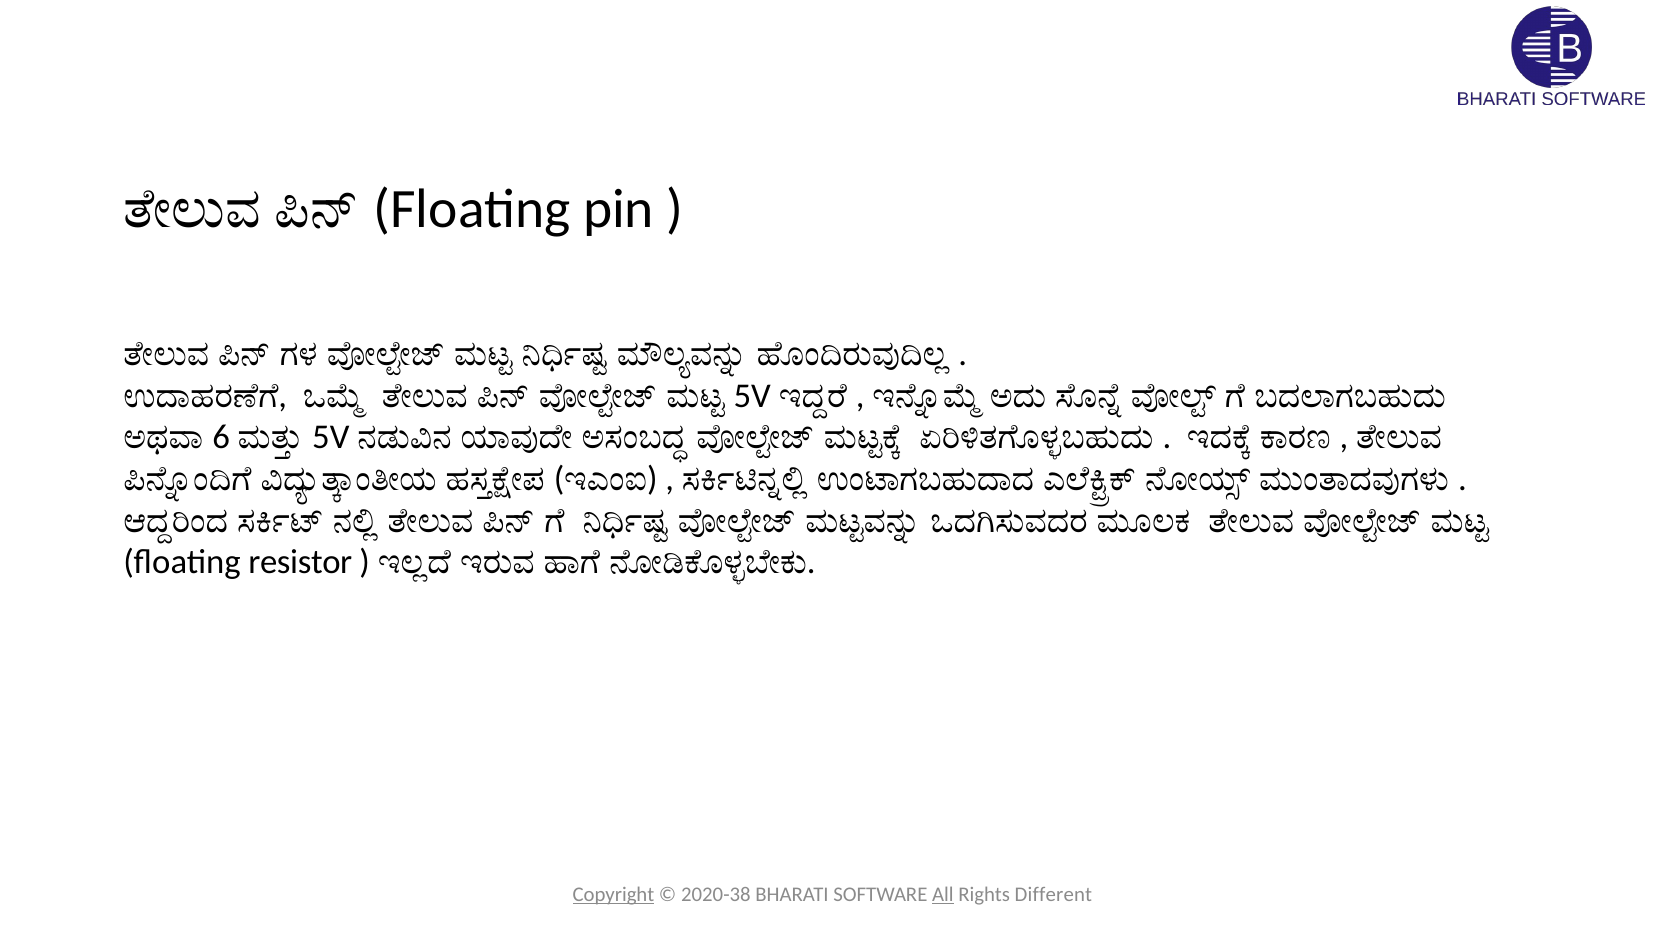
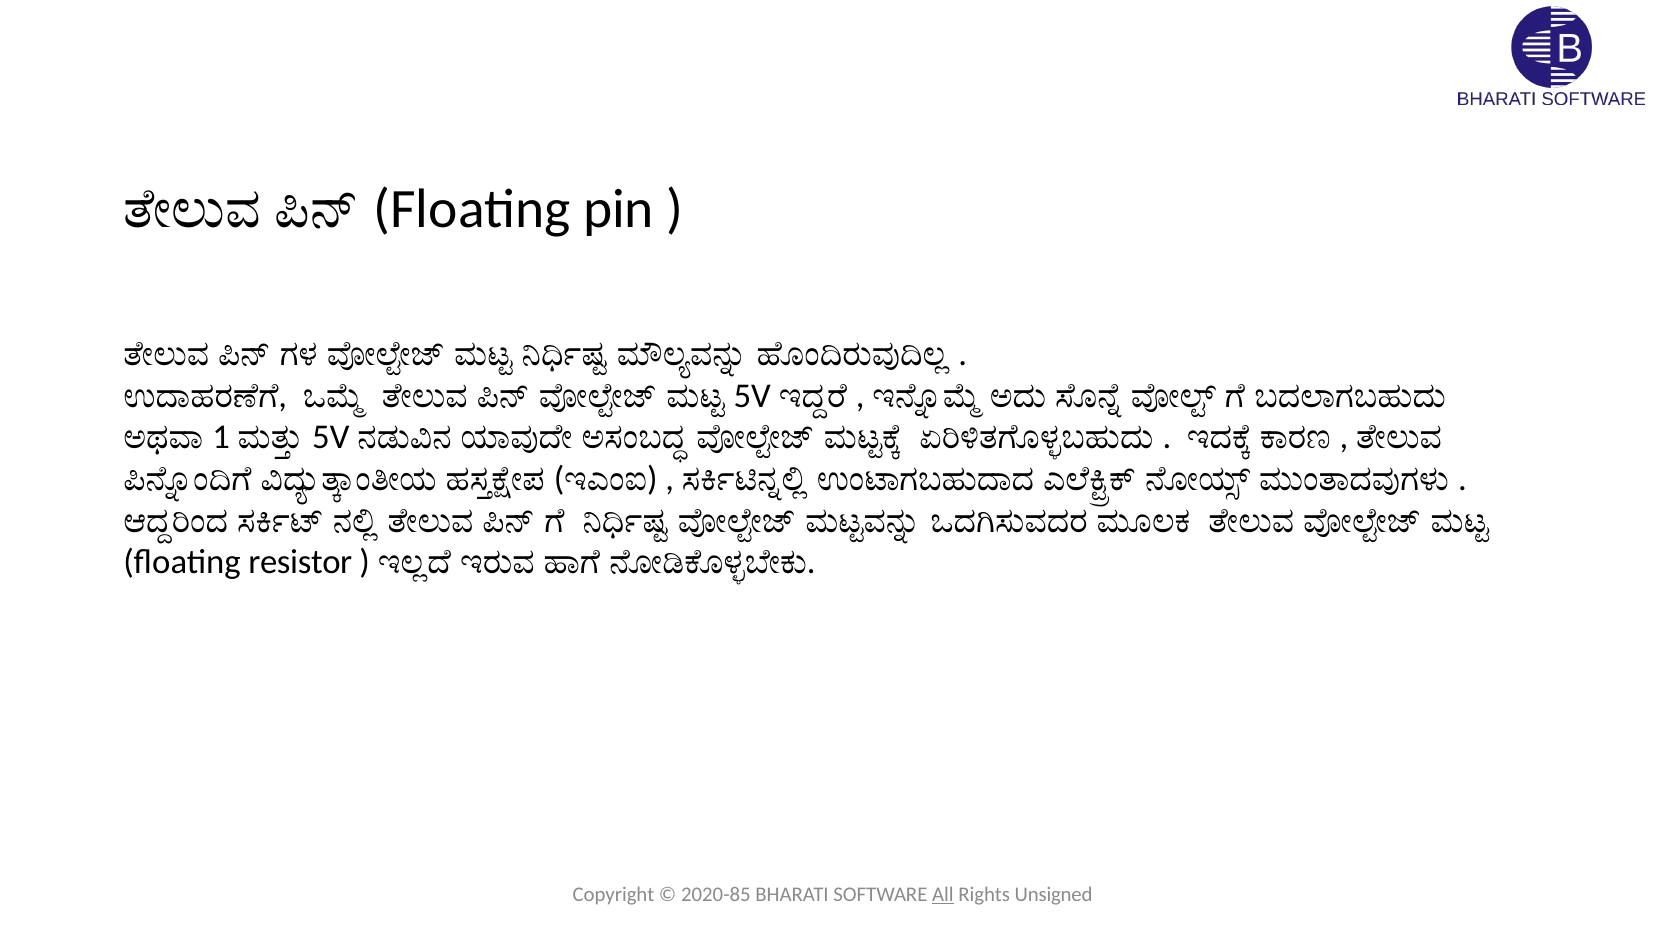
6: 6 -> 1
Copyright underline: present -> none
2020-38: 2020-38 -> 2020-85
Different: Different -> Unsigned
